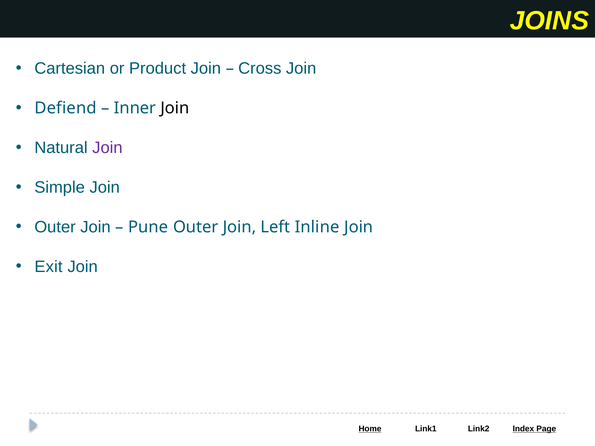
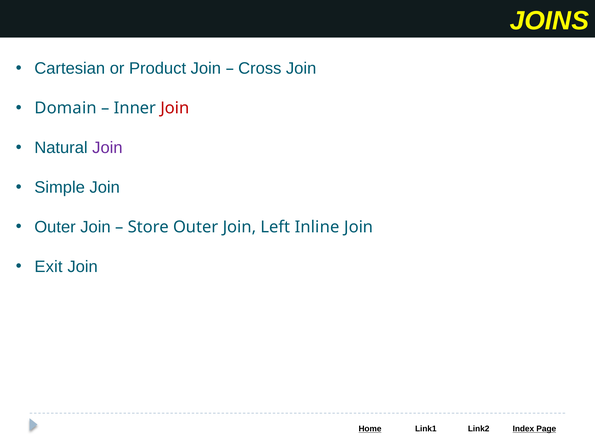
Defiend: Defiend -> Domain
Join at (175, 108) colour: black -> red
Pune: Pune -> Store
